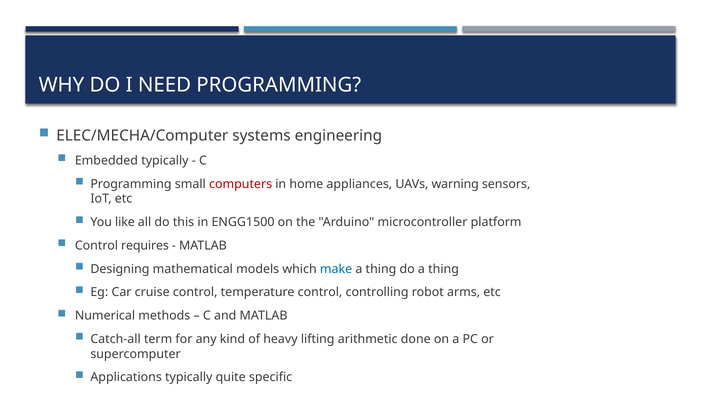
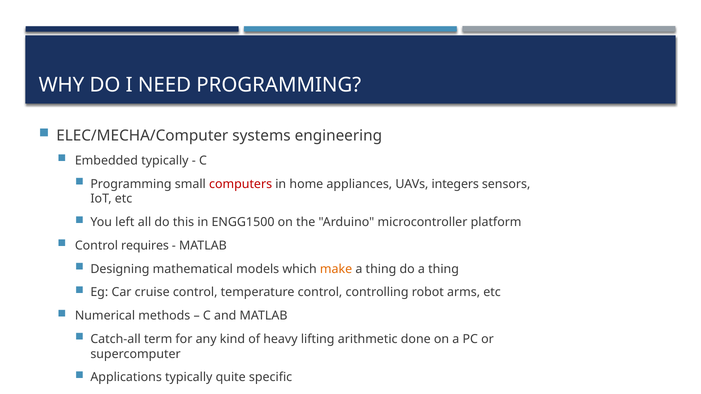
warning: warning -> integers
like: like -> left
make colour: blue -> orange
